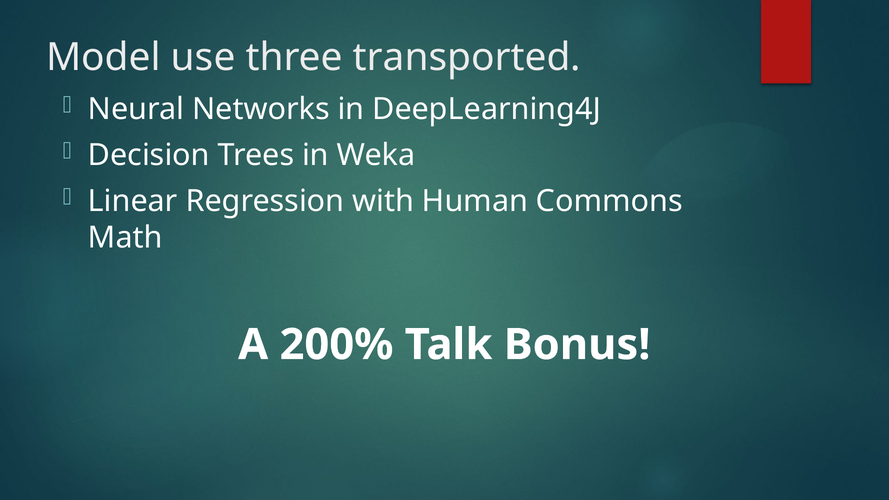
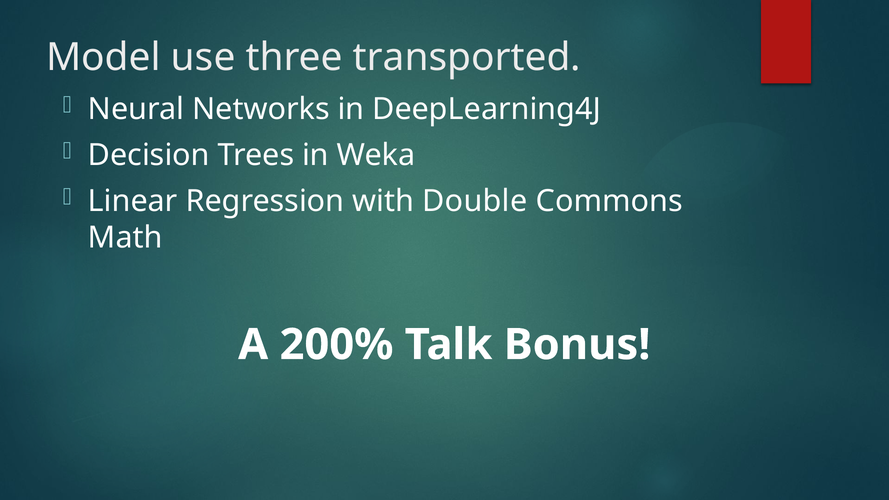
Human: Human -> Double
